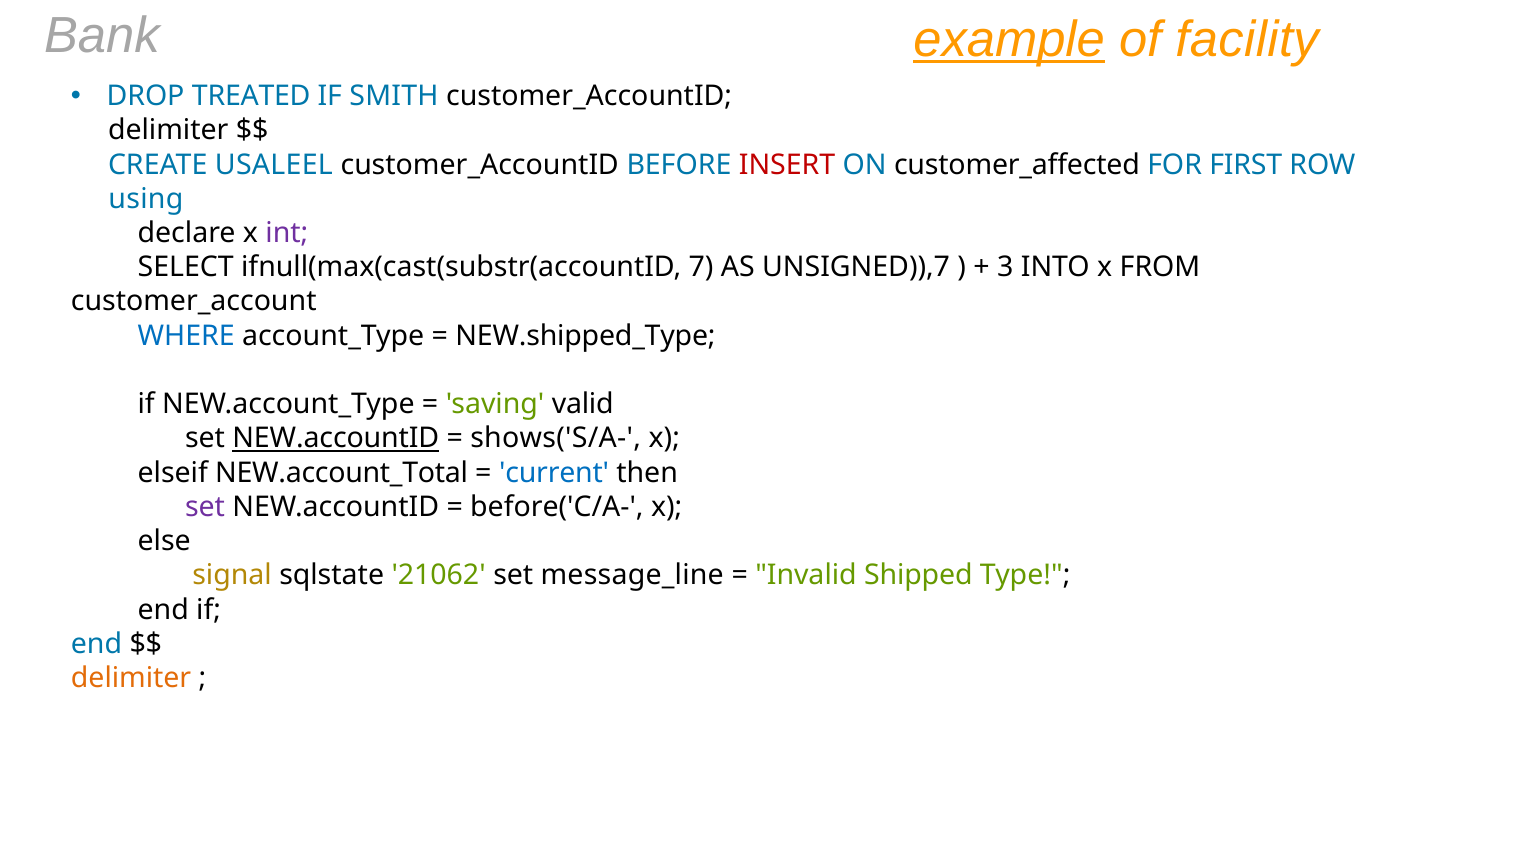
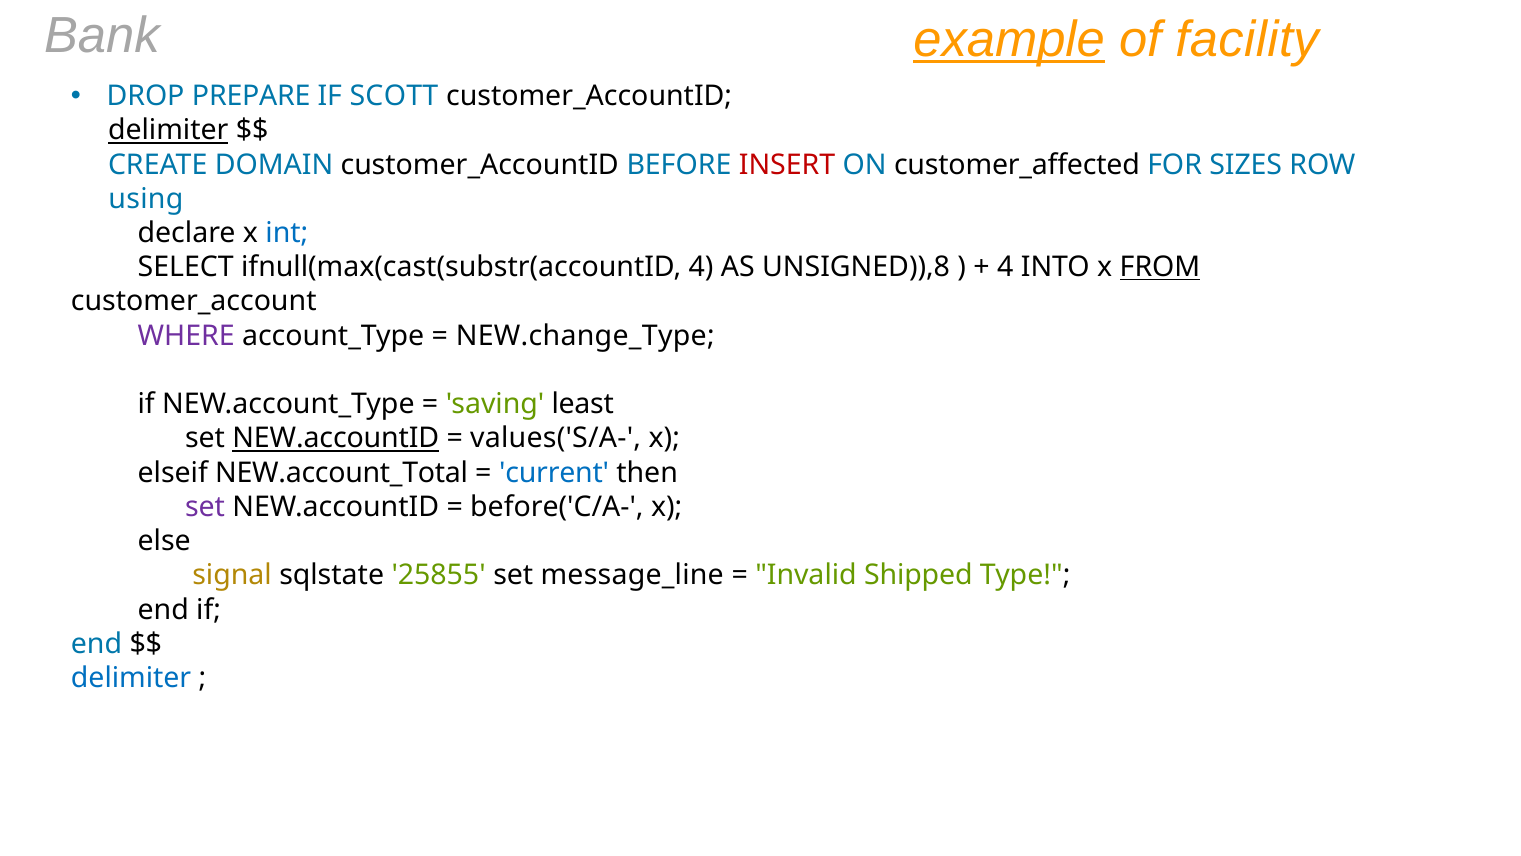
TREATED: TREATED -> PREPARE
SMITH: SMITH -> SCOTT
delimiter at (168, 130) underline: none -> present
USALEEL: USALEEL -> DOMAIN
FIRST: FIRST -> SIZES
int colour: purple -> blue
ifnull(max(cast(substr(accountID 7: 7 -> 4
UNSIGNED)),7: UNSIGNED)),7 -> UNSIGNED)),8
3 at (1005, 267): 3 -> 4
FROM underline: none -> present
WHERE colour: blue -> purple
NEW.shipped_Type: NEW.shipped_Type -> NEW.change_Type
valid: valid -> least
shows('S/A-: shows('S/A- -> values('S/A-
21062: 21062 -> 25855
delimiter at (131, 678) colour: orange -> blue
